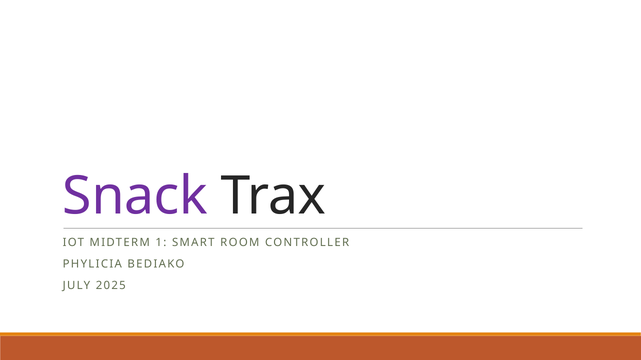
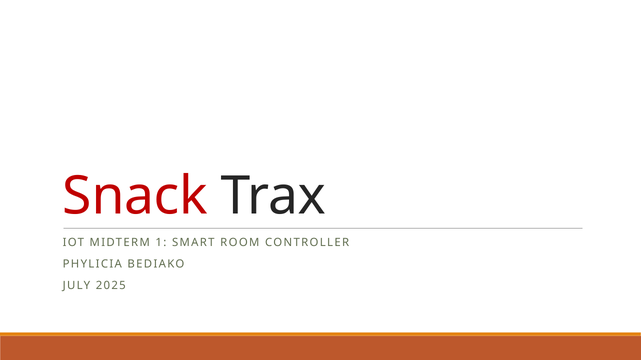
Snack colour: purple -> red
